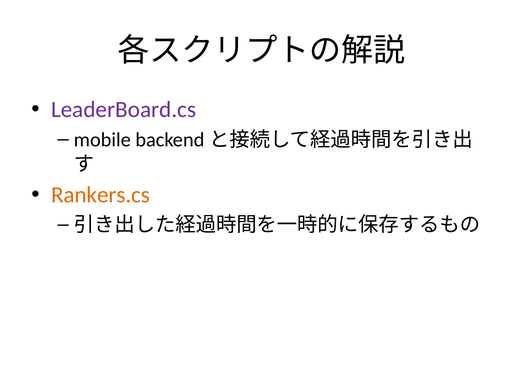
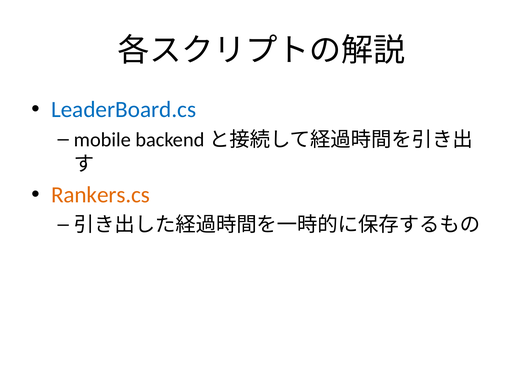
LeaderBoard.cs colour: purple -> blue
